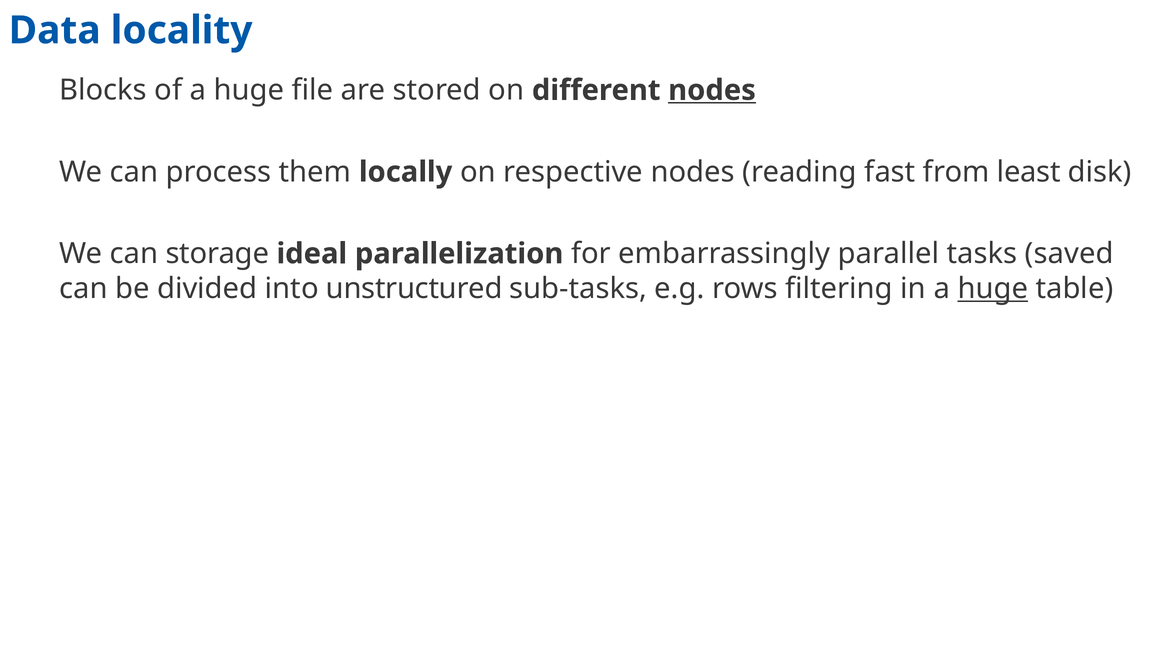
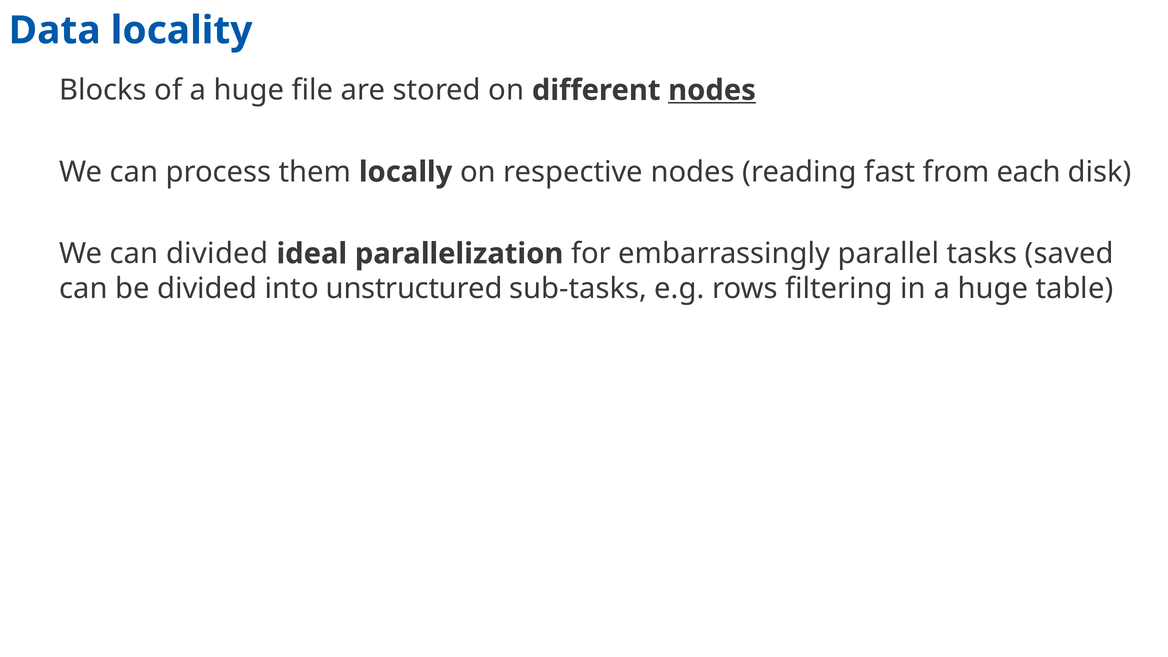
least: least -> each
can storage: storage -> divided
huge at (993, 289) underline: present -> none
